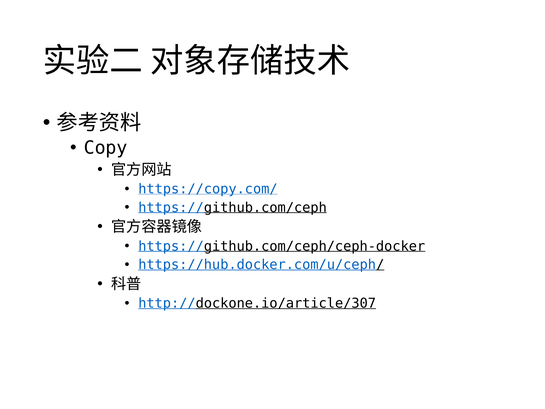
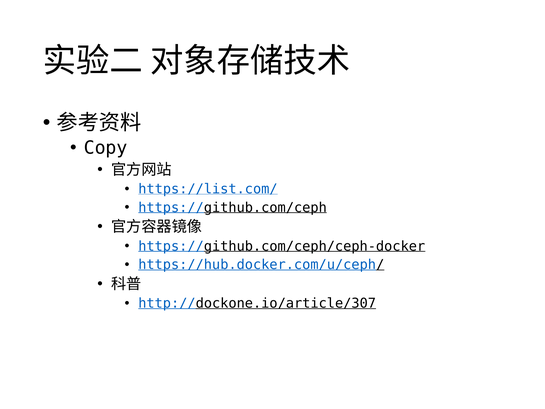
https://copy.com/: https://copy.com/ -> https://list.com/
